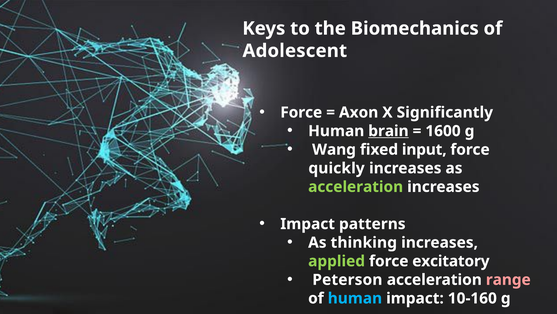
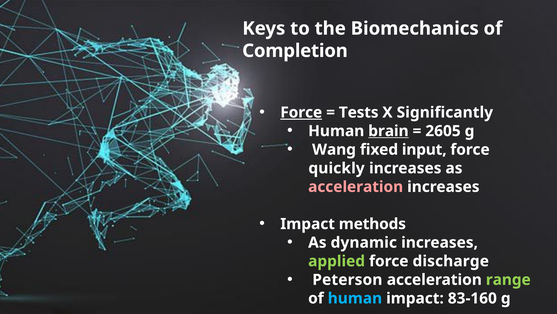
Adolescent: Adolescent -> Completion
Force at (301, 112) underline: none -> present
Axon: Axon -> Tests
1600: 1600 -> 2605
acceleration at (356, 186) colour: light green -> pink
patterns: patterns -> methods
thinking: thinking -> dynamic
excitatory: excitatory -> discharge
range colour: pink -> light green
10-160: 10-160 -> 83-160
